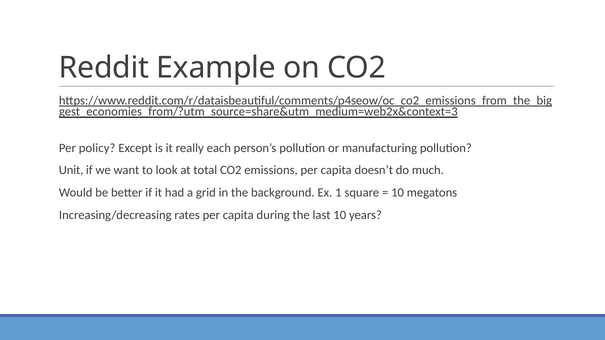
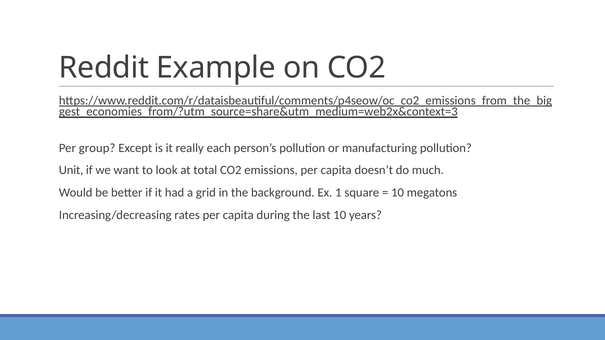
policy: policy -> group
